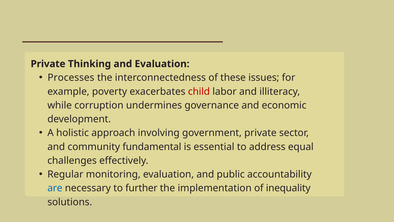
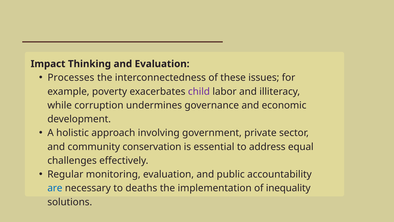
Private at (48, 64): Private -> Impact
child colour: red -> purple
fundamental: fundamental -> conservation
further: further -> deaths
